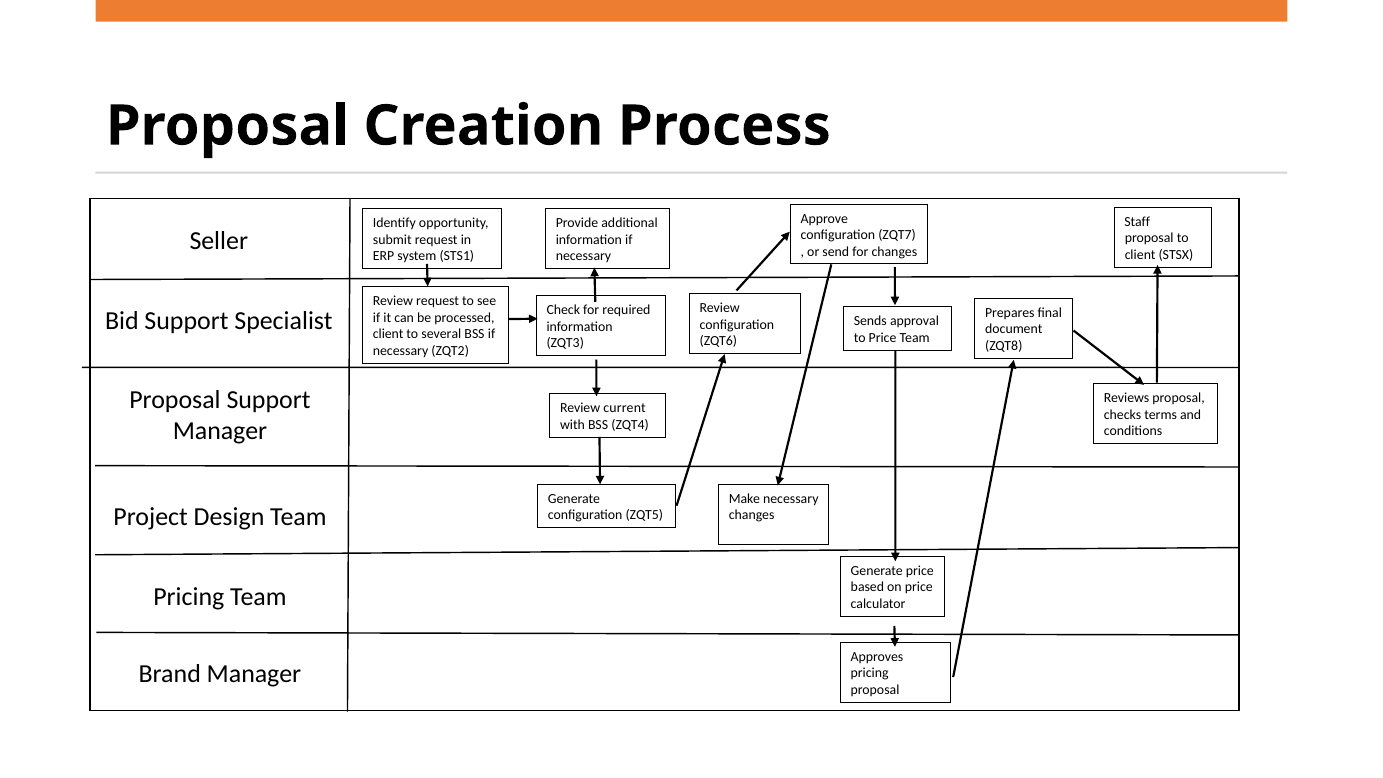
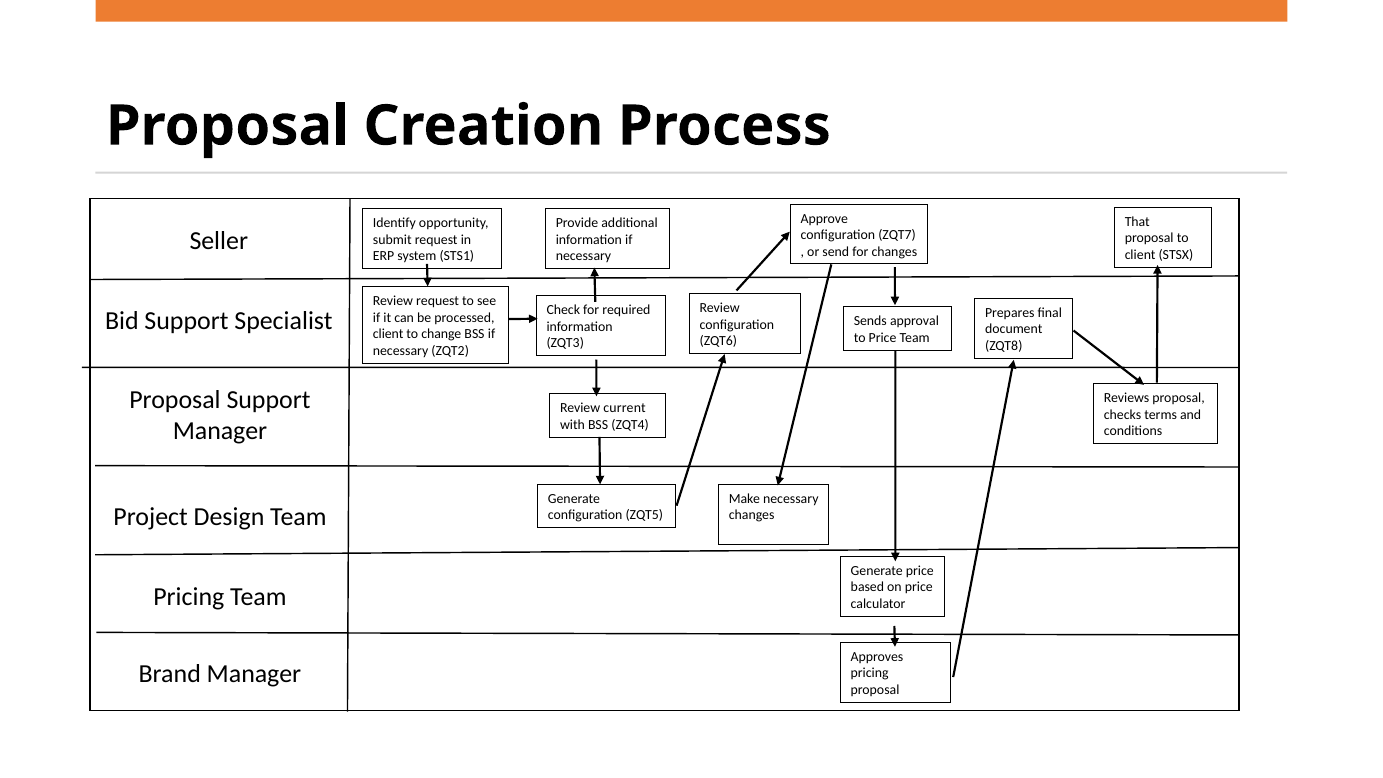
Staff: Staff -> That
several: several -> change
